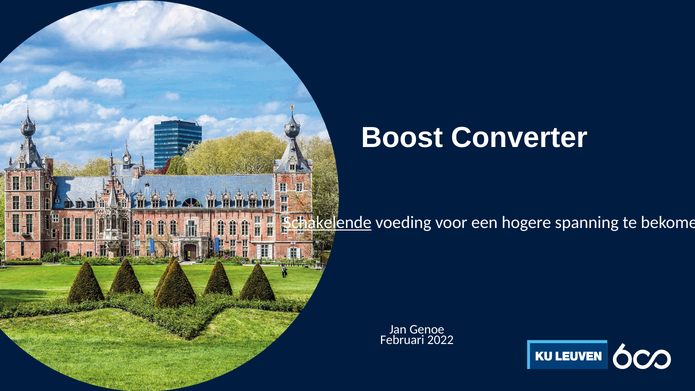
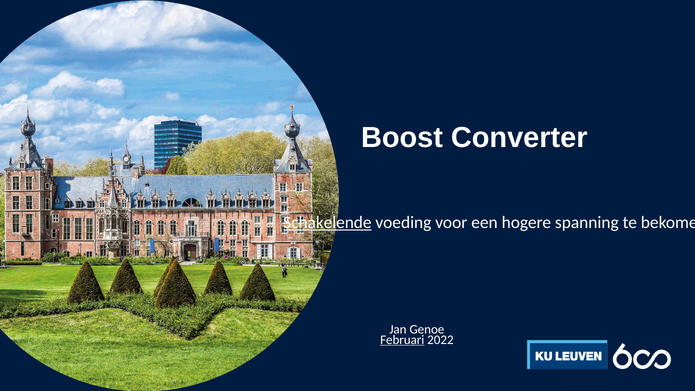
Februari underline: none -> present
